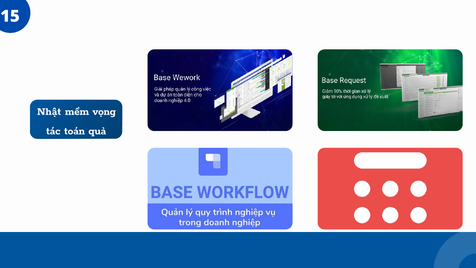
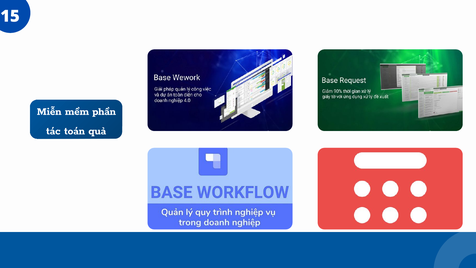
Nhật: Nhật -> Miễn
vọng: vọng -> phần
